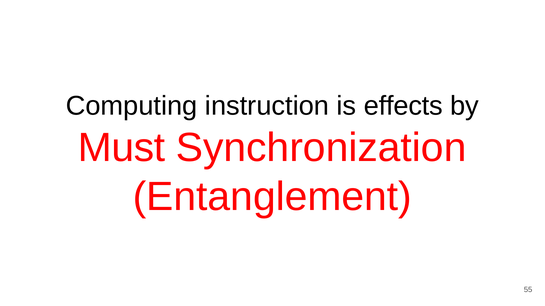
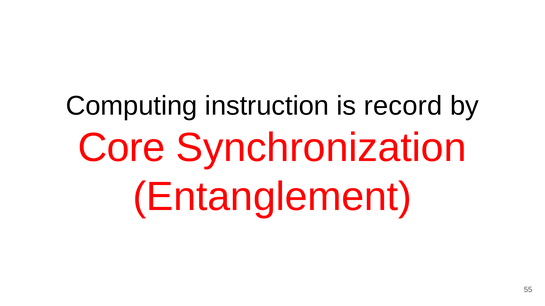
effects: effects -> record
Must: Must -> Core
